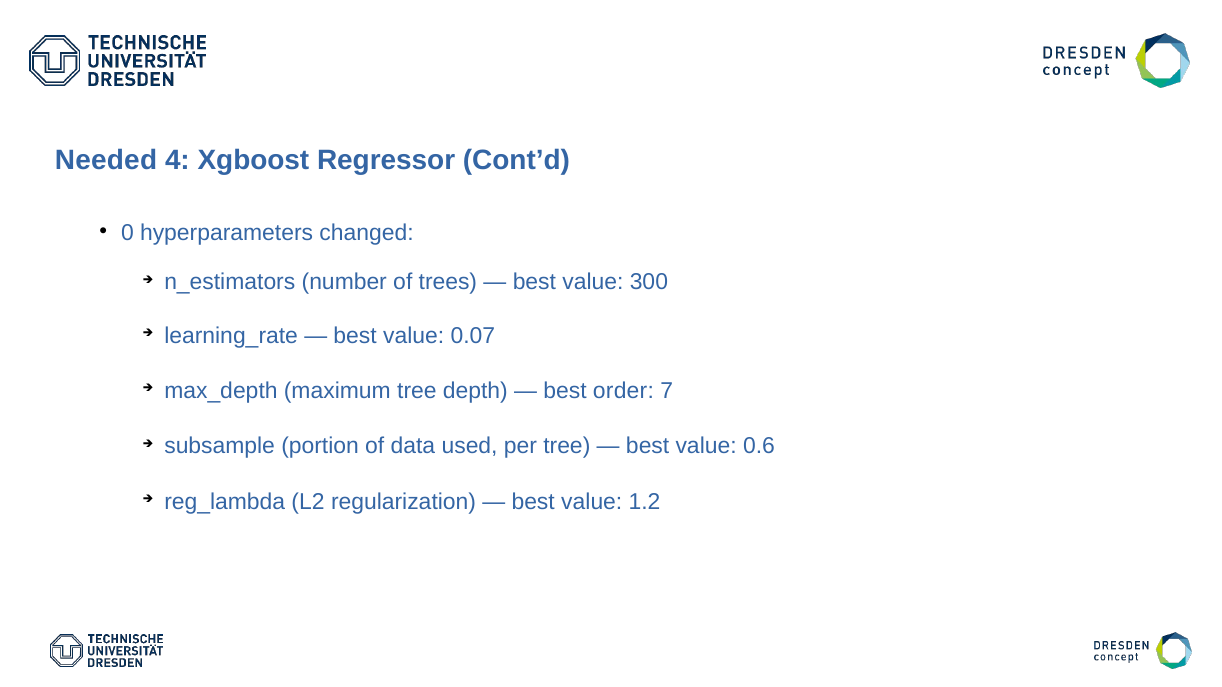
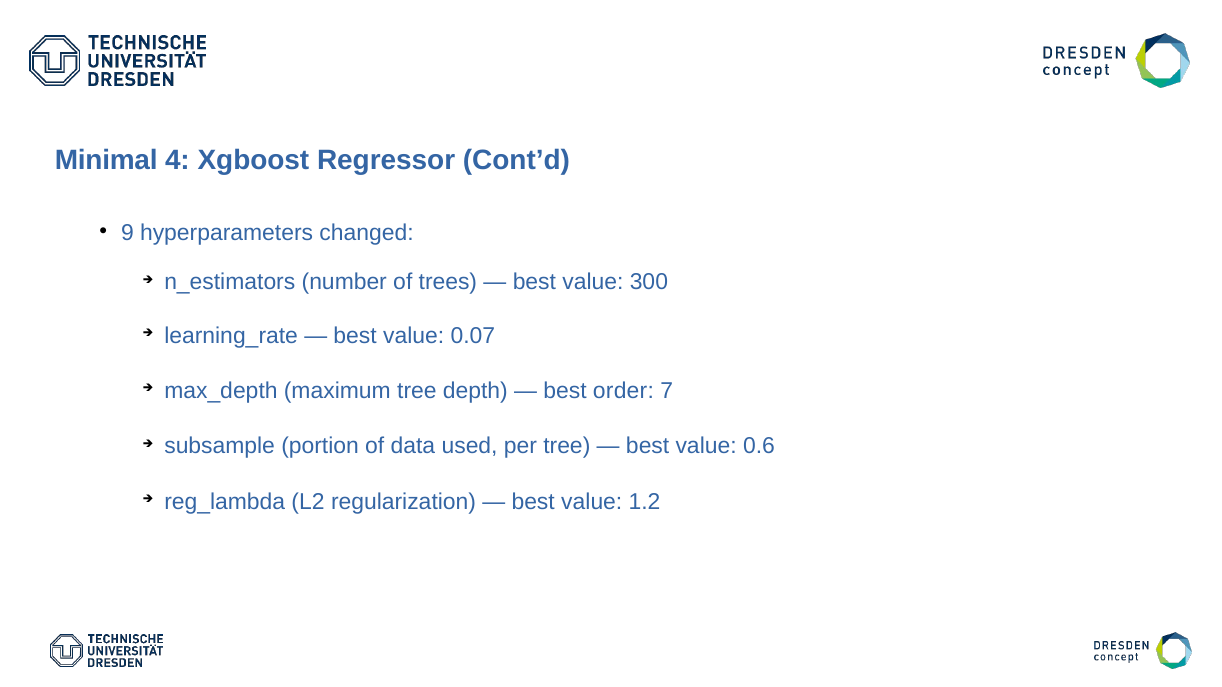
Needed: Needed -> Minimal
0: 0 -> 9
